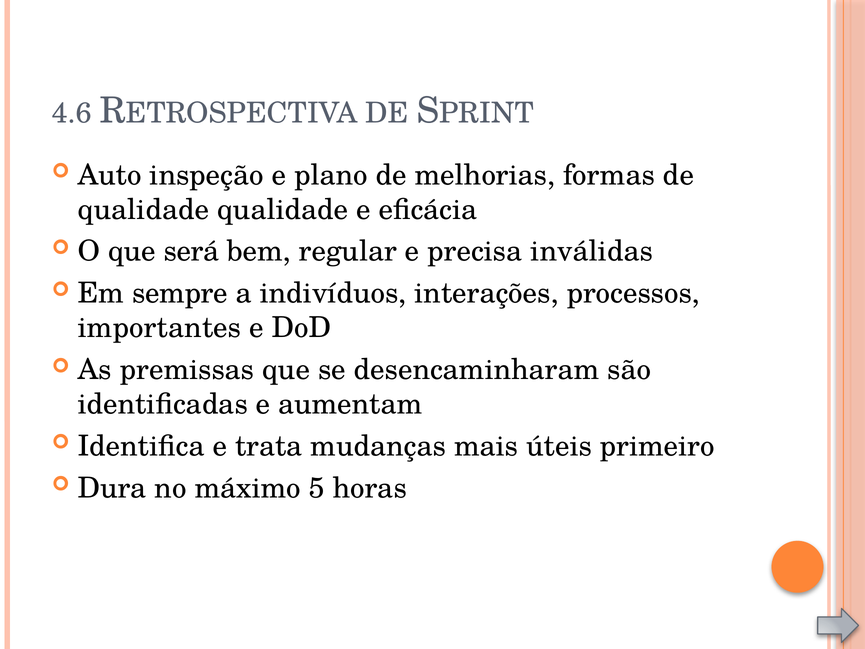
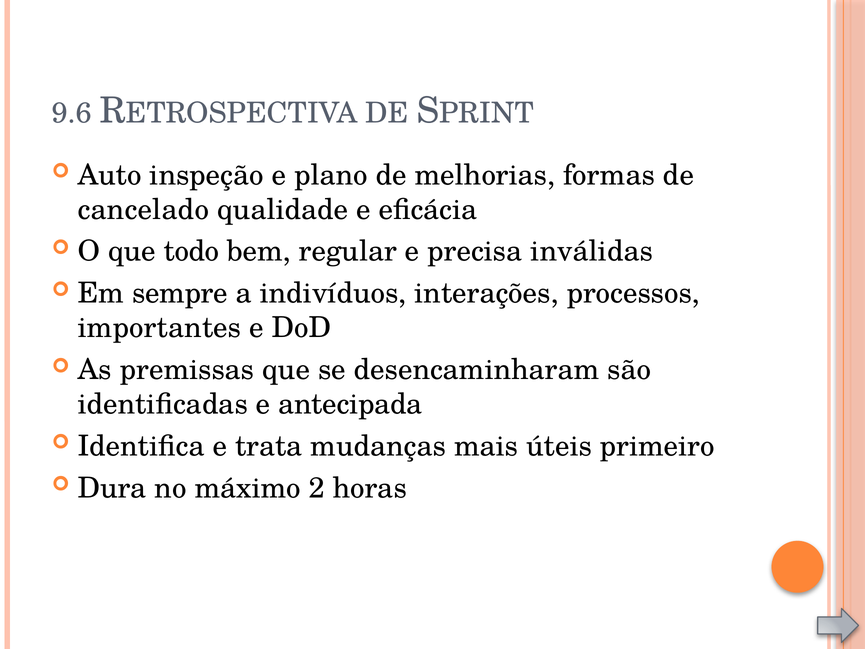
4.6: 4.6 -> 9.6
qualidade at (143, 210): qualidade -> cancelado
será: será -> todo
aumentam: aumentam -> antecipada
5: 5 -> 2
